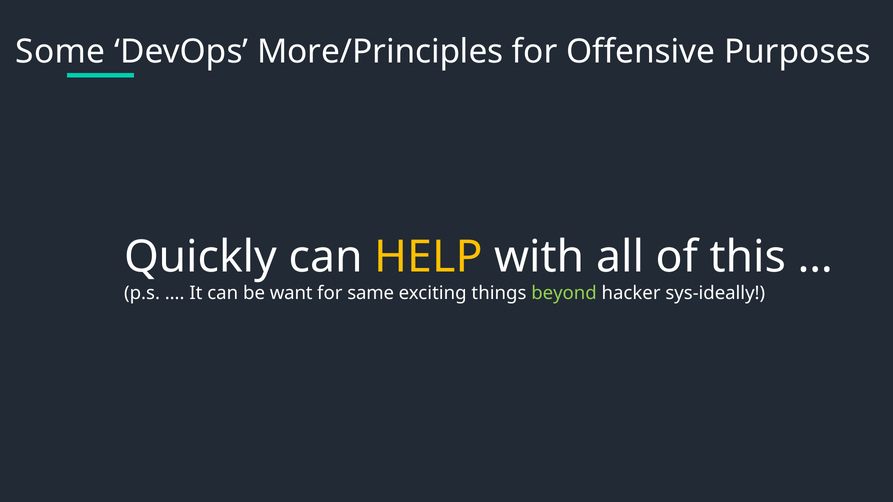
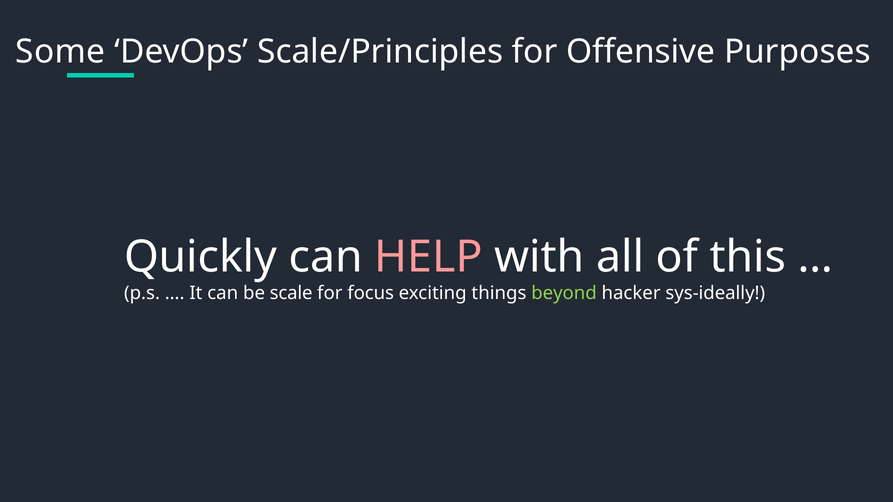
More/Principles: More/Principles -> Scale/Principles
HELP colour: yellow -> pink
want: want -> scale
same: same -> focus
